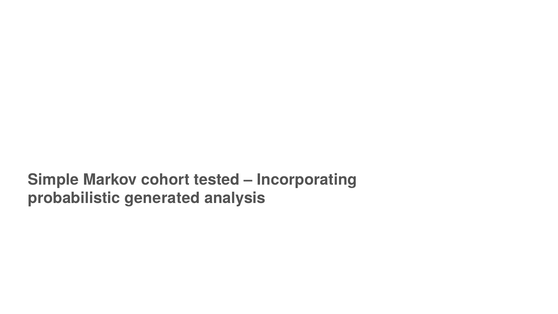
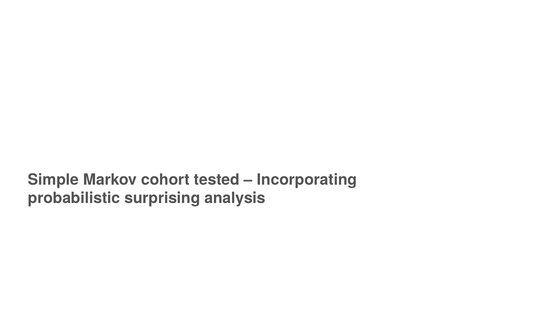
generated: generated -> surprising
